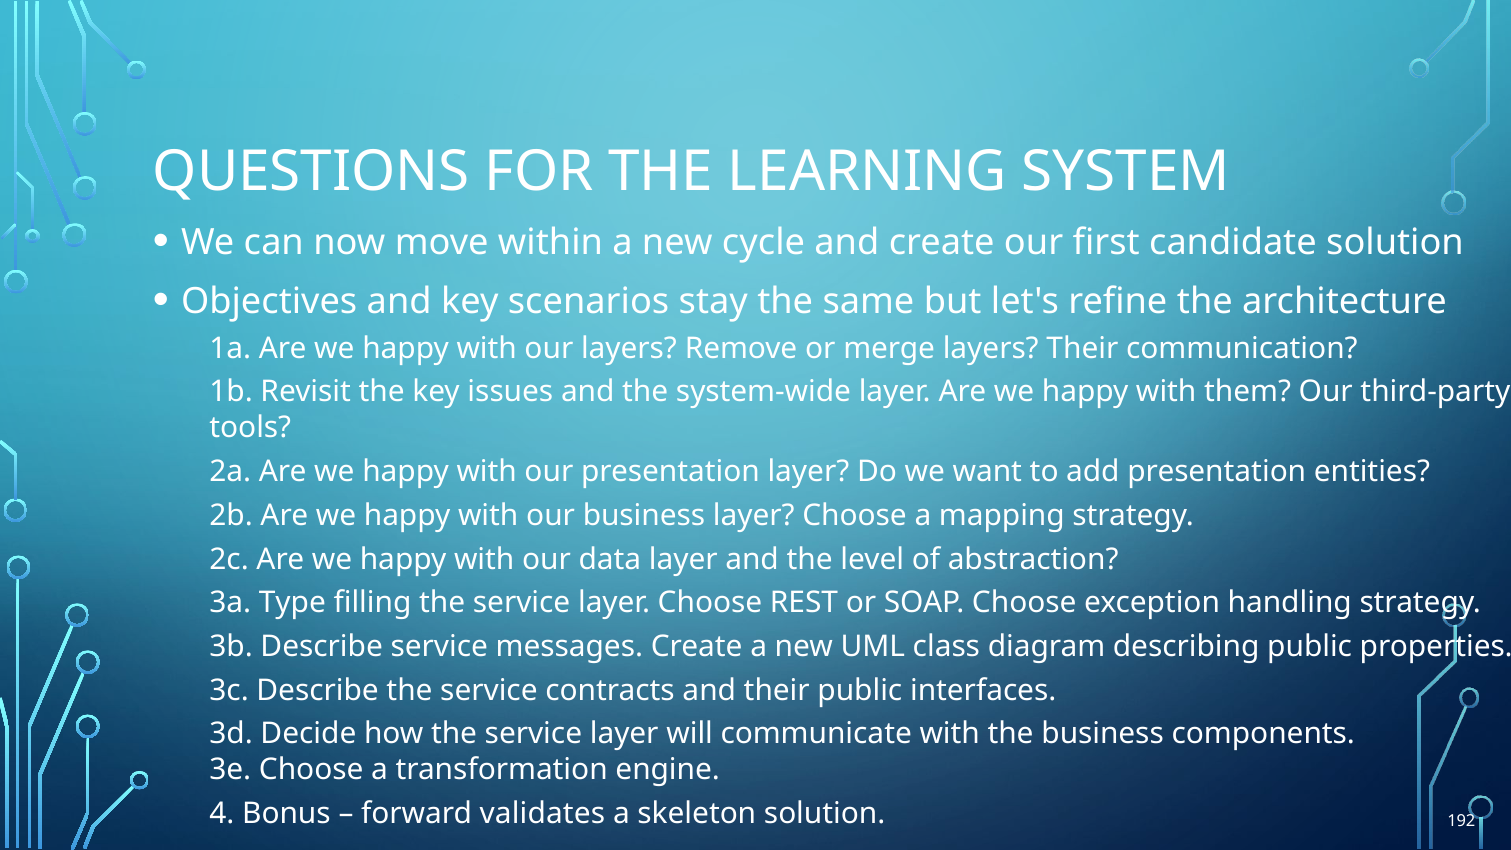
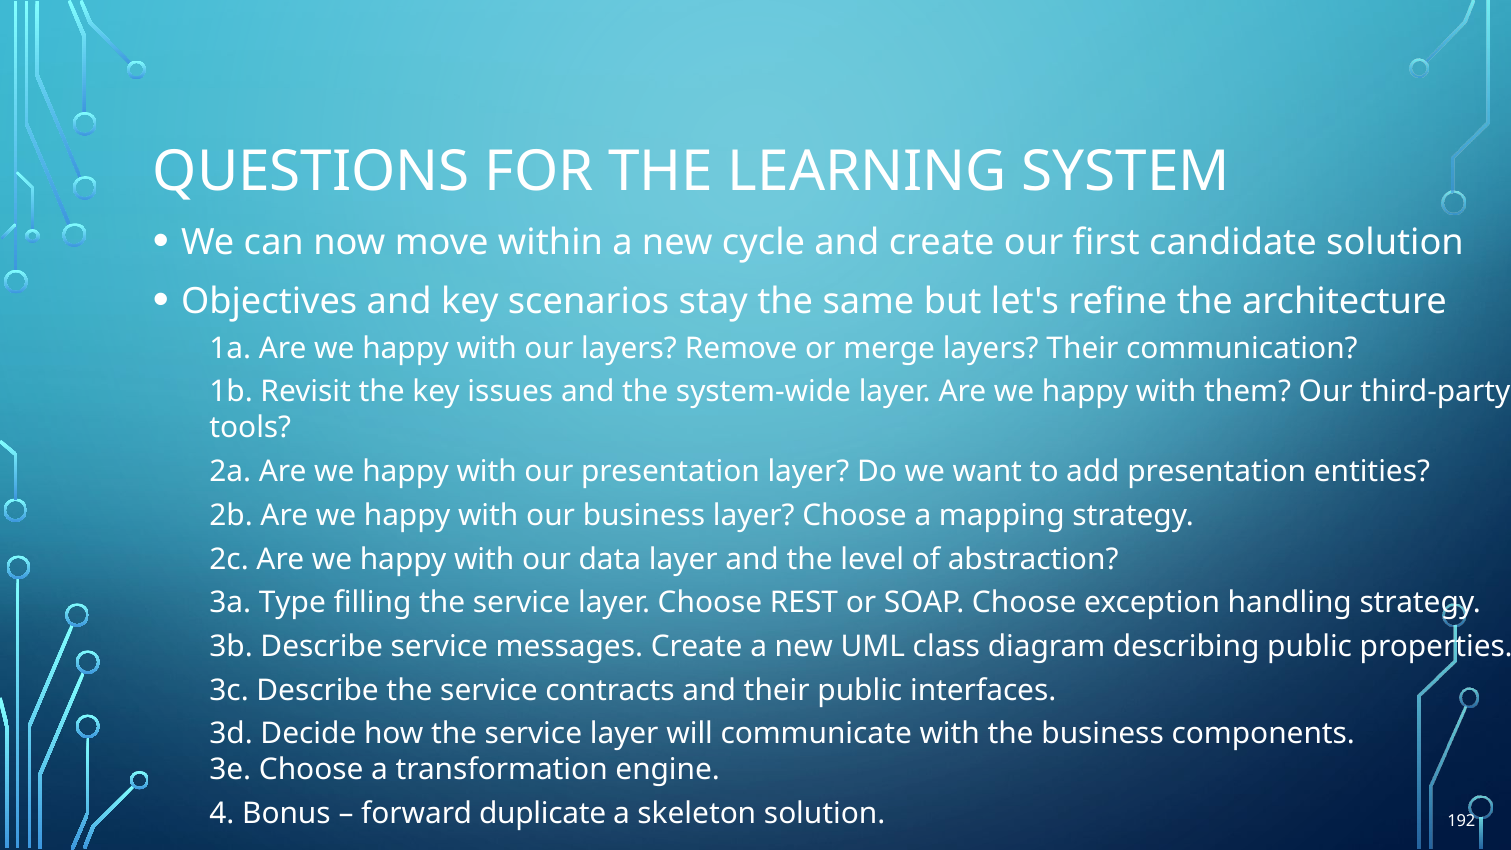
validates: validates -> duplicate
